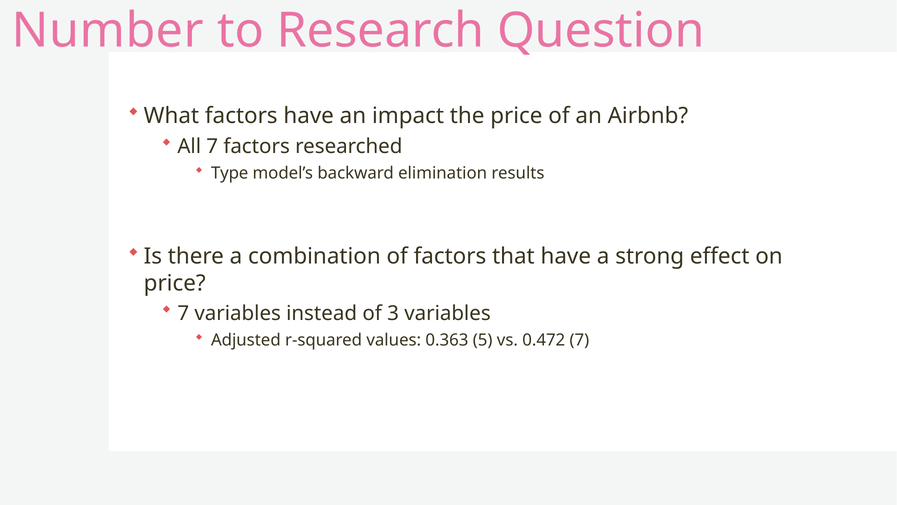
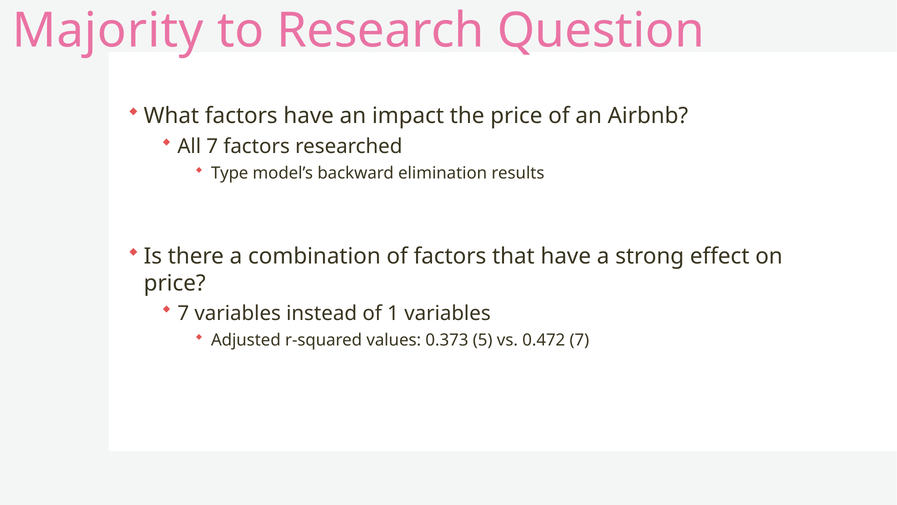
Number: Number -> Majority
3: 3 -> 1
0.363: 0.363 -> 0.373
